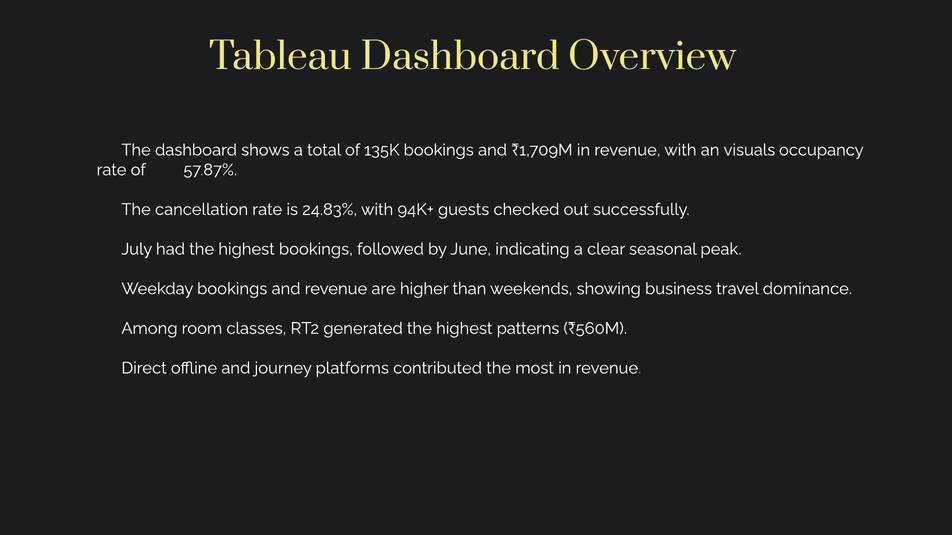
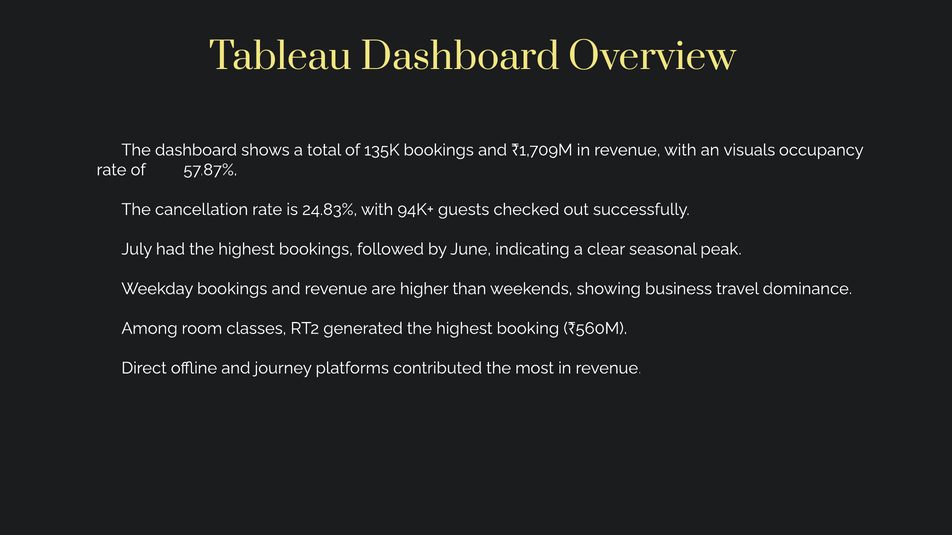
patterns: patterns -> booking
